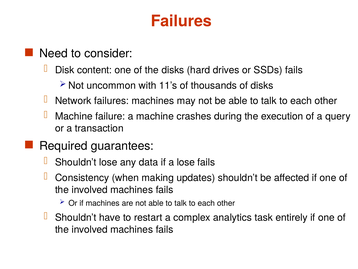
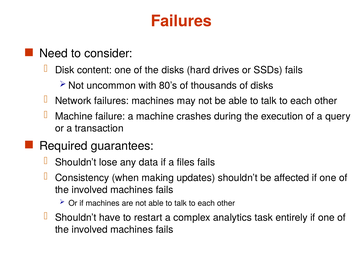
11’s: 11’s -> 80’s
a lose: lose -> files
